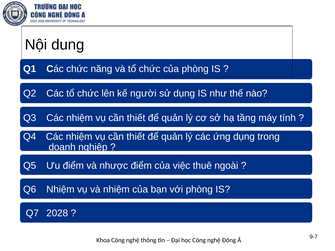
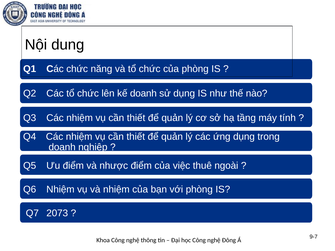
kế người: người -> doanh
2028: 2028 -> 2073
